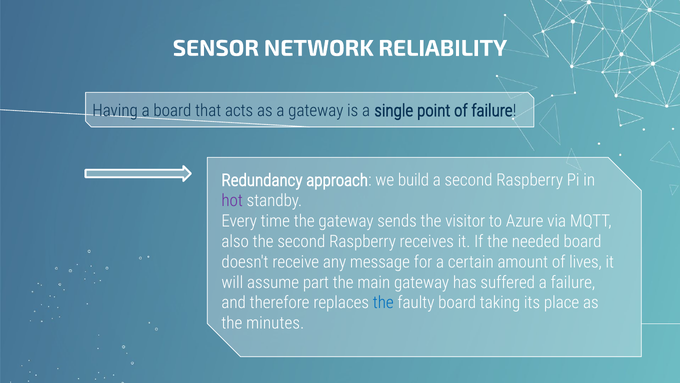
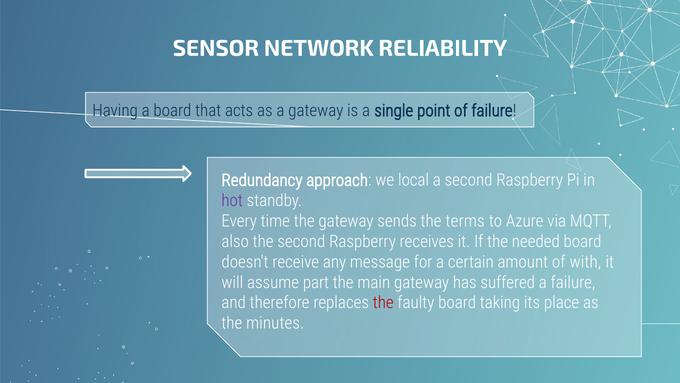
build: build -> local
visitor: visitor -> terms
lives: lives -> with
the at (383, 302) colour: blue -> red
